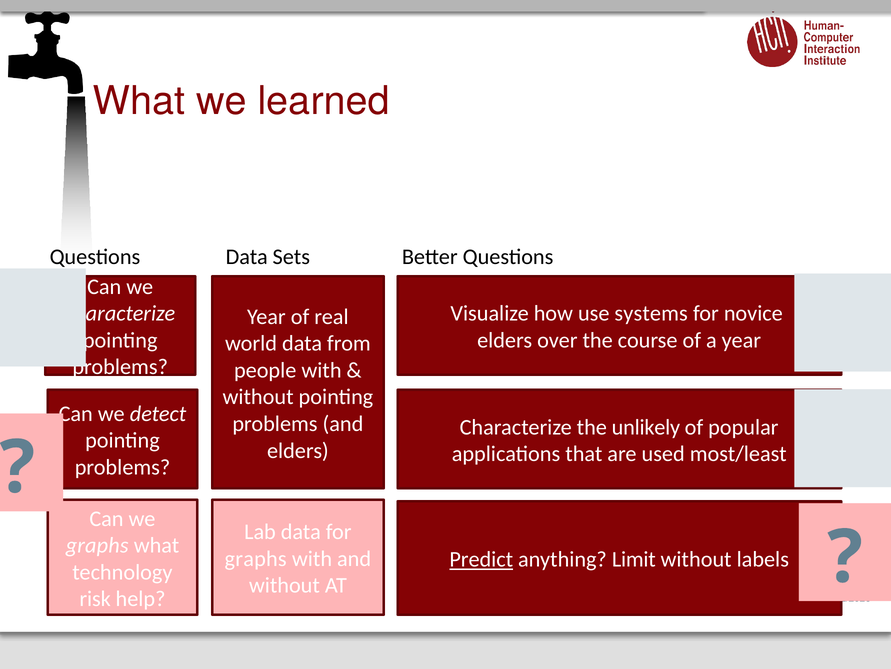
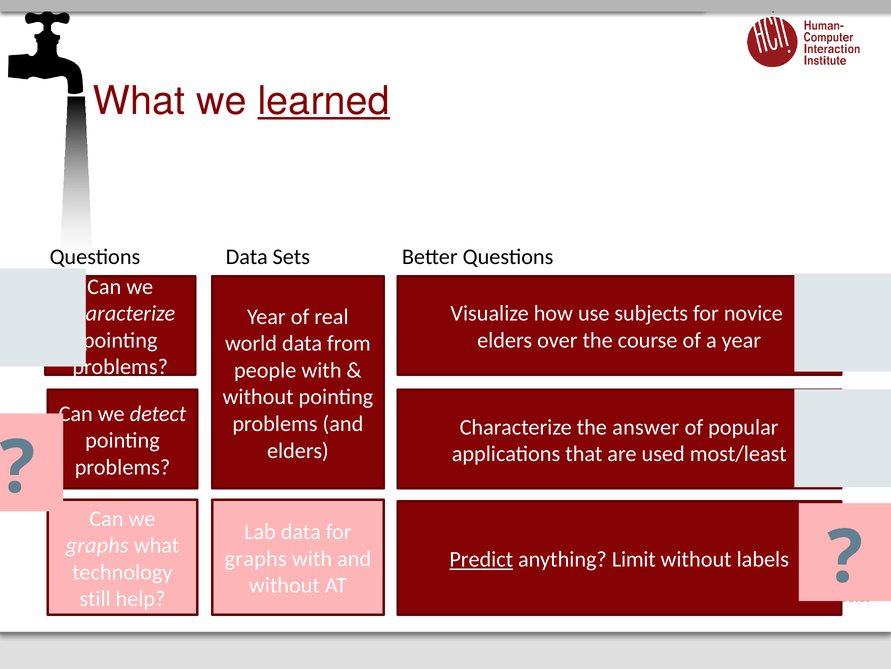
learned underline: none -> present
systems: systems -> subjects
unlikely: unlikely -> answer
risk: risk -> still
